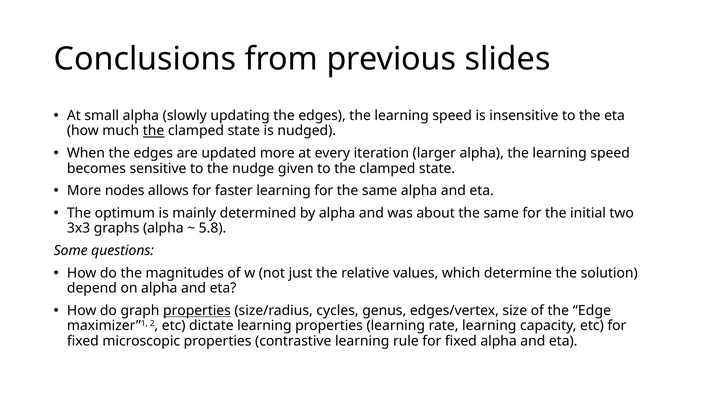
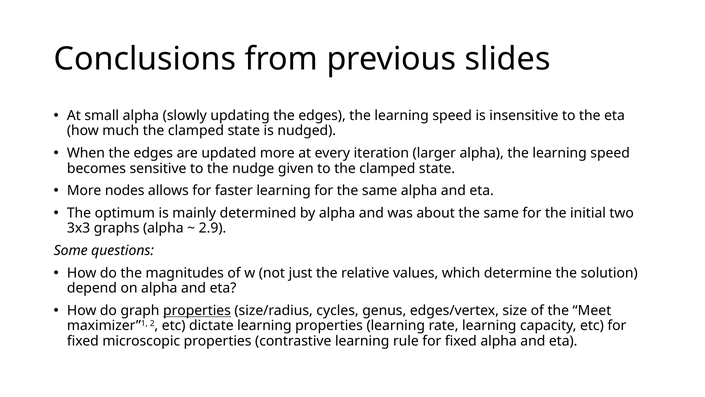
the at (154, 131) underline: present -> none
5.8: 5.8 -> 2.9
Edge: Edge -> Meet
